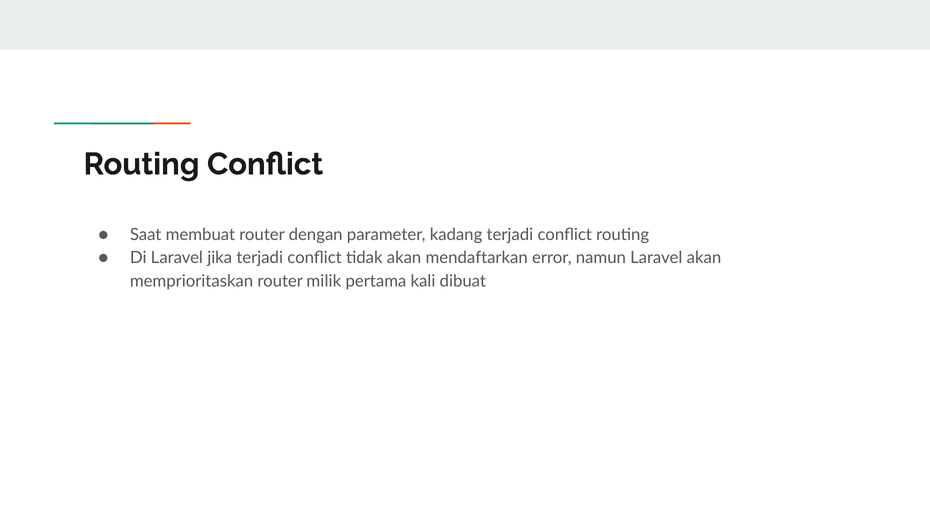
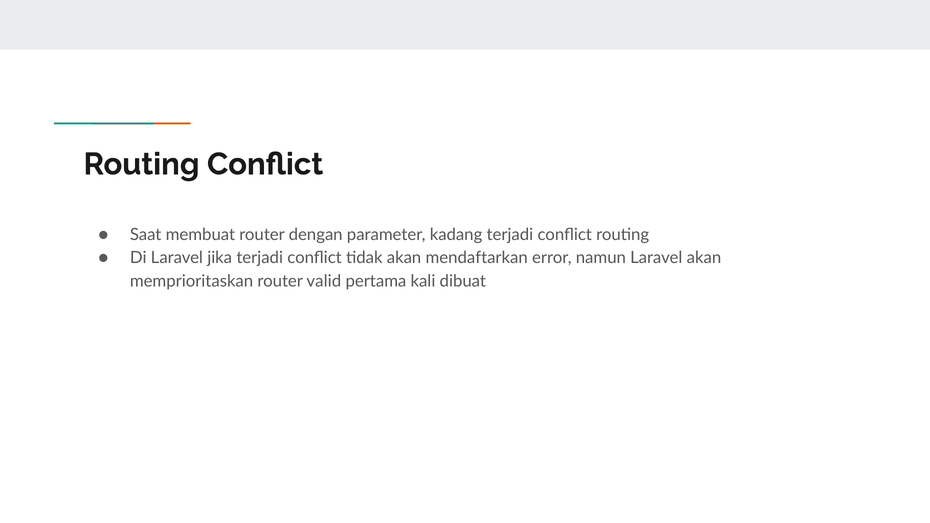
milik: milik -> valid
